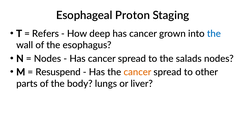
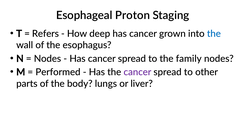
salads: salads -> family
Resuspend: Resuspend -> Performed
cancer at (137, 72) colour: orange -> purple
